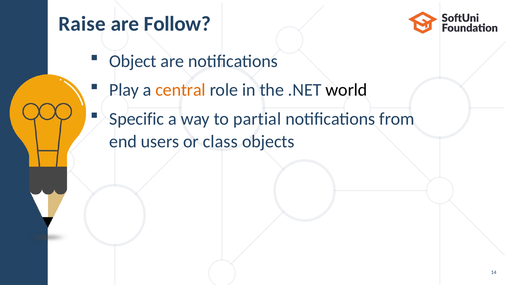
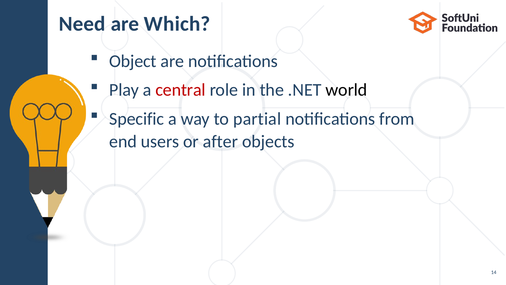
Raise: Raise -> Need
Follow: Follow -> Which
central colour: orange -> red
class: class -> after
